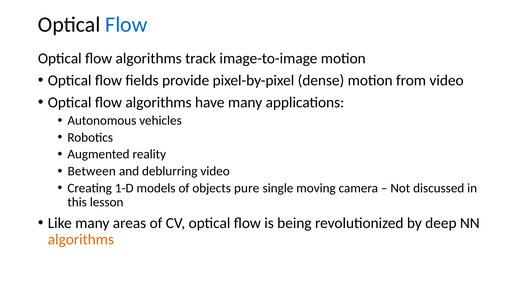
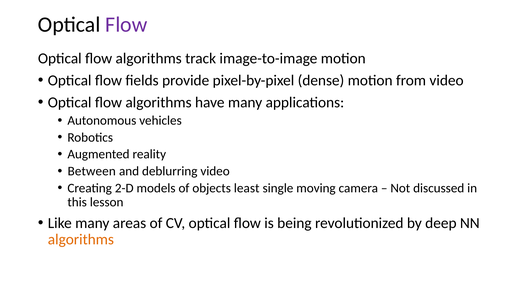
Flow at (126, 25) colour: blue -> purple
1-D: 1-D -> 2-D
pure: pure -> least
